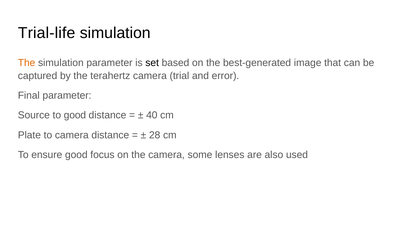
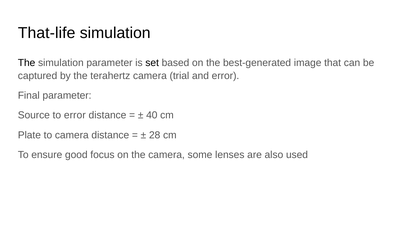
Trial-life: Trial-life -> That-life
The at (27, 63) colour: orange -> black
to good: good -> error
